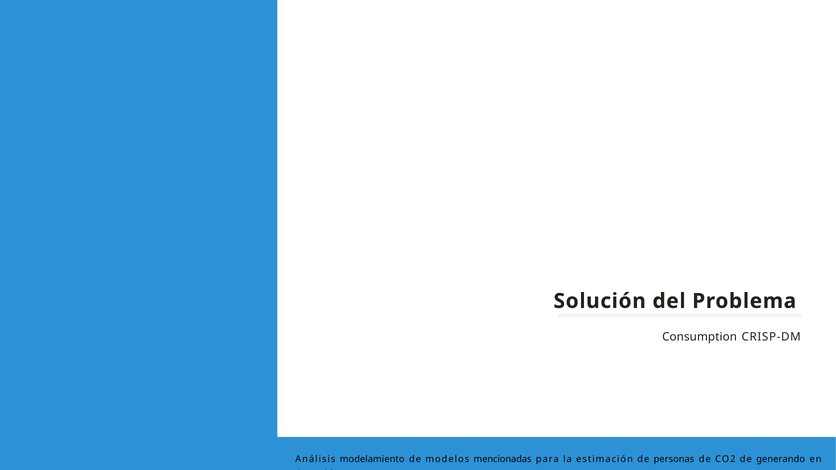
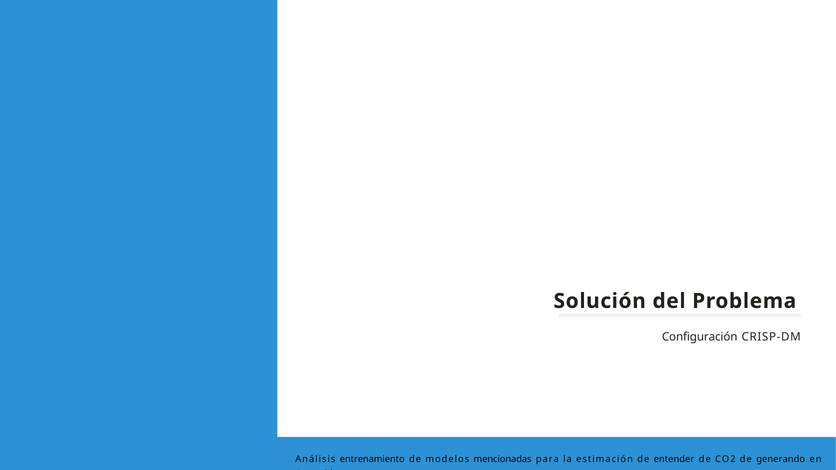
Consumption: Consumption -> Configuración
modelamiento: modelamiento -> entrenamiento
personas: personas -> entender
